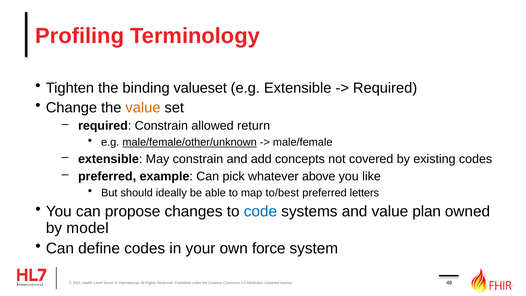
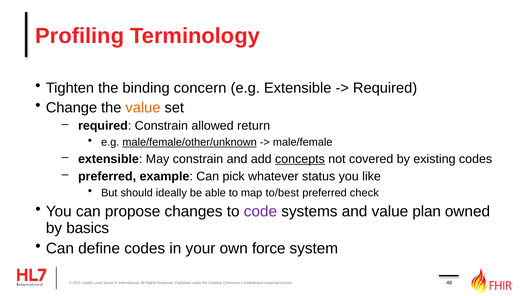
valueset: valueset -> concern
concepts underline: none -> present
above: above -> status
letters: letters -> check
code colour: blue -> purple
model: model -> basics
